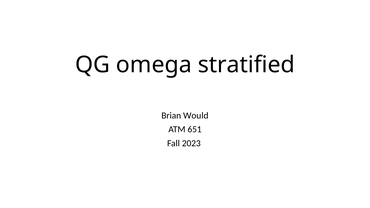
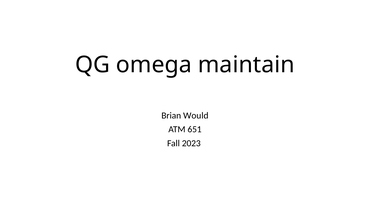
stratified: stratified -> maintain
